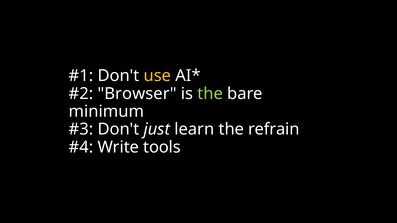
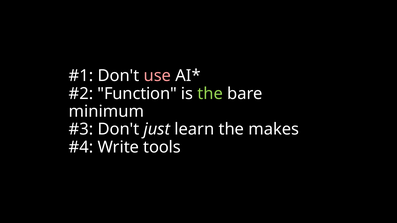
use colour: yellow -> pink
Browser: Browser -> Function
refrain: refrain -> makes
